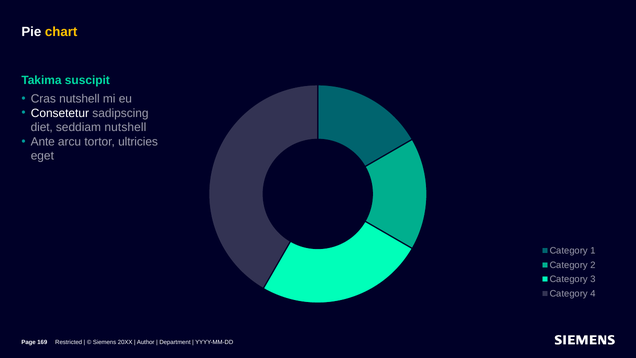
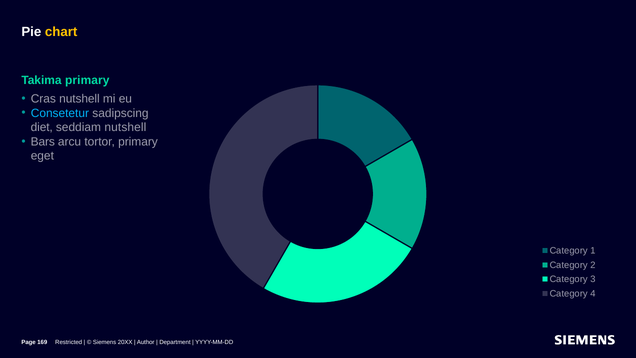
Takima suscipit: suscipit -> primary
Consetetur colour: white -> light blue
Ante: Ante -> Bars
tortor ultricies: ultricies -> primary
